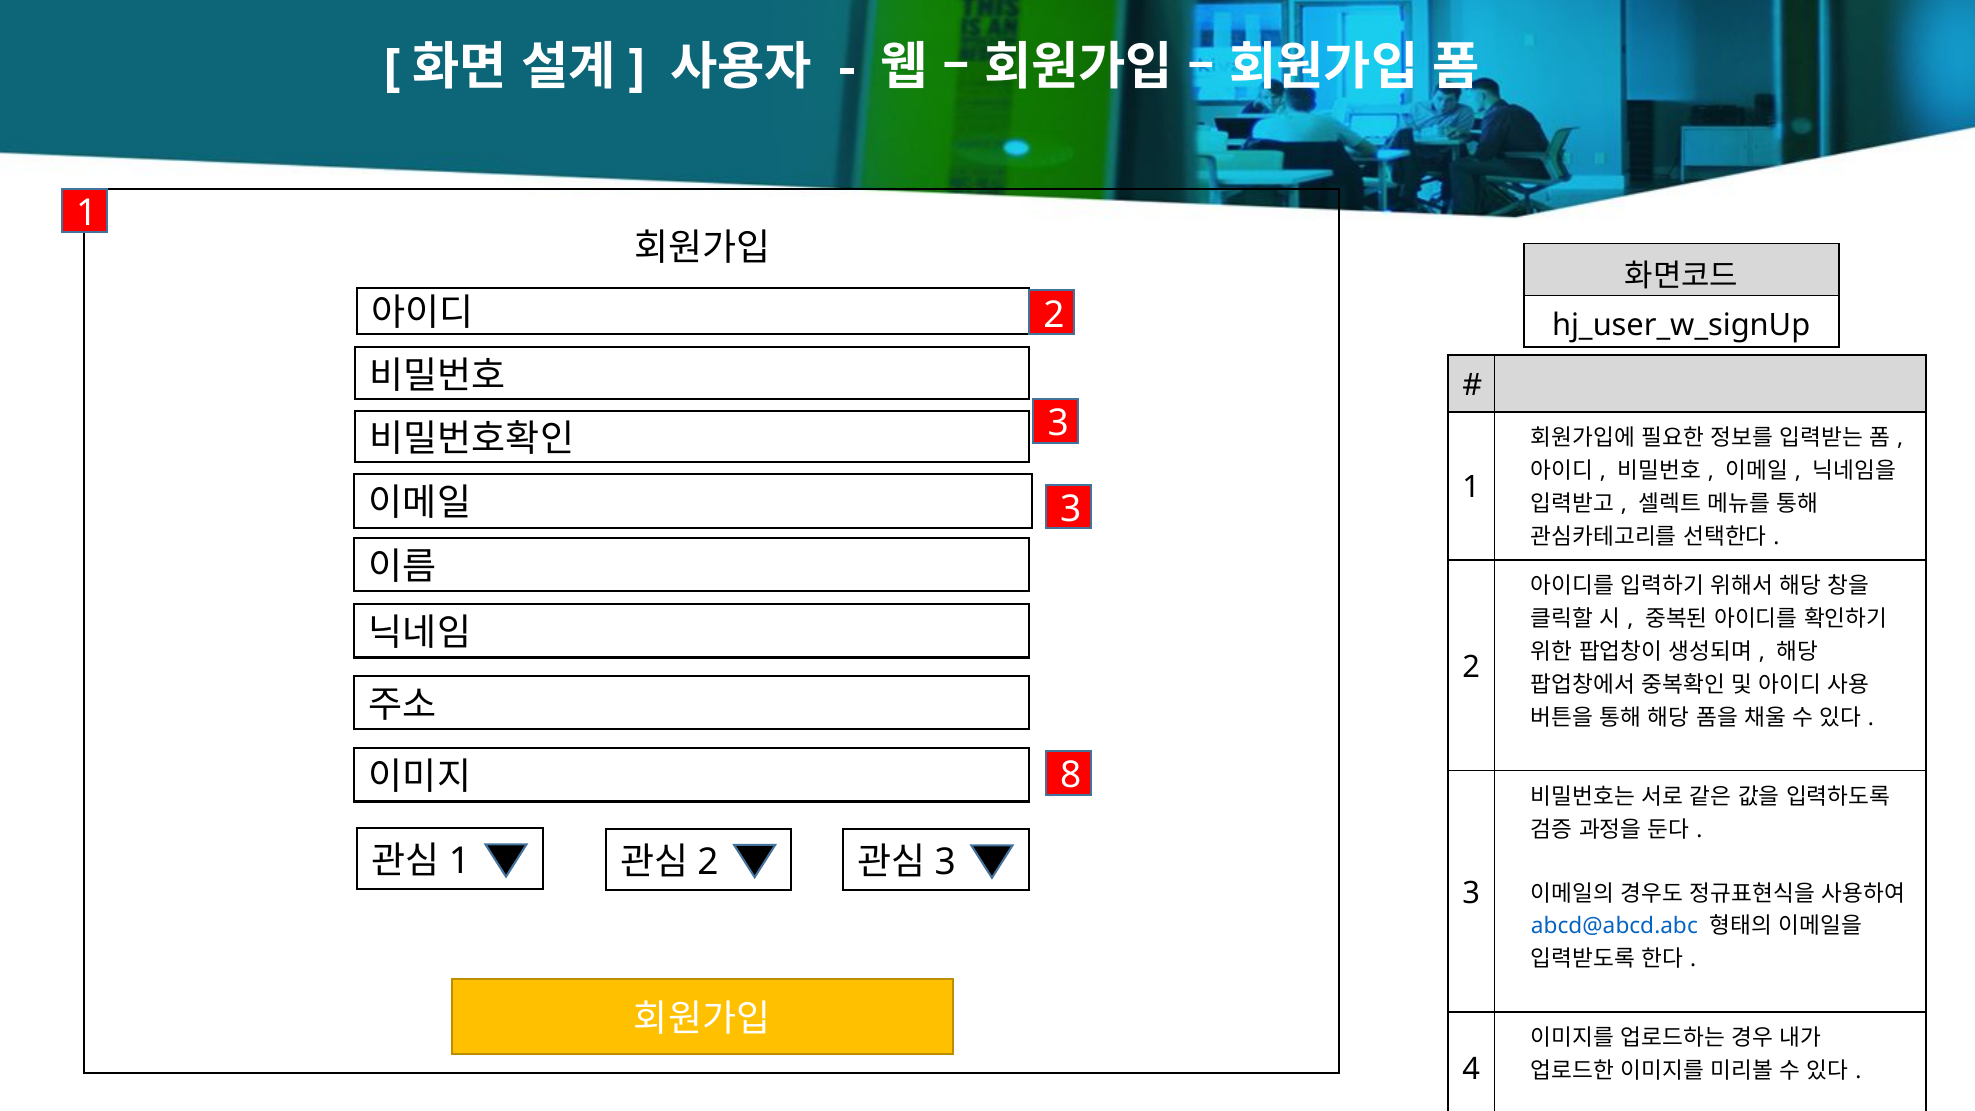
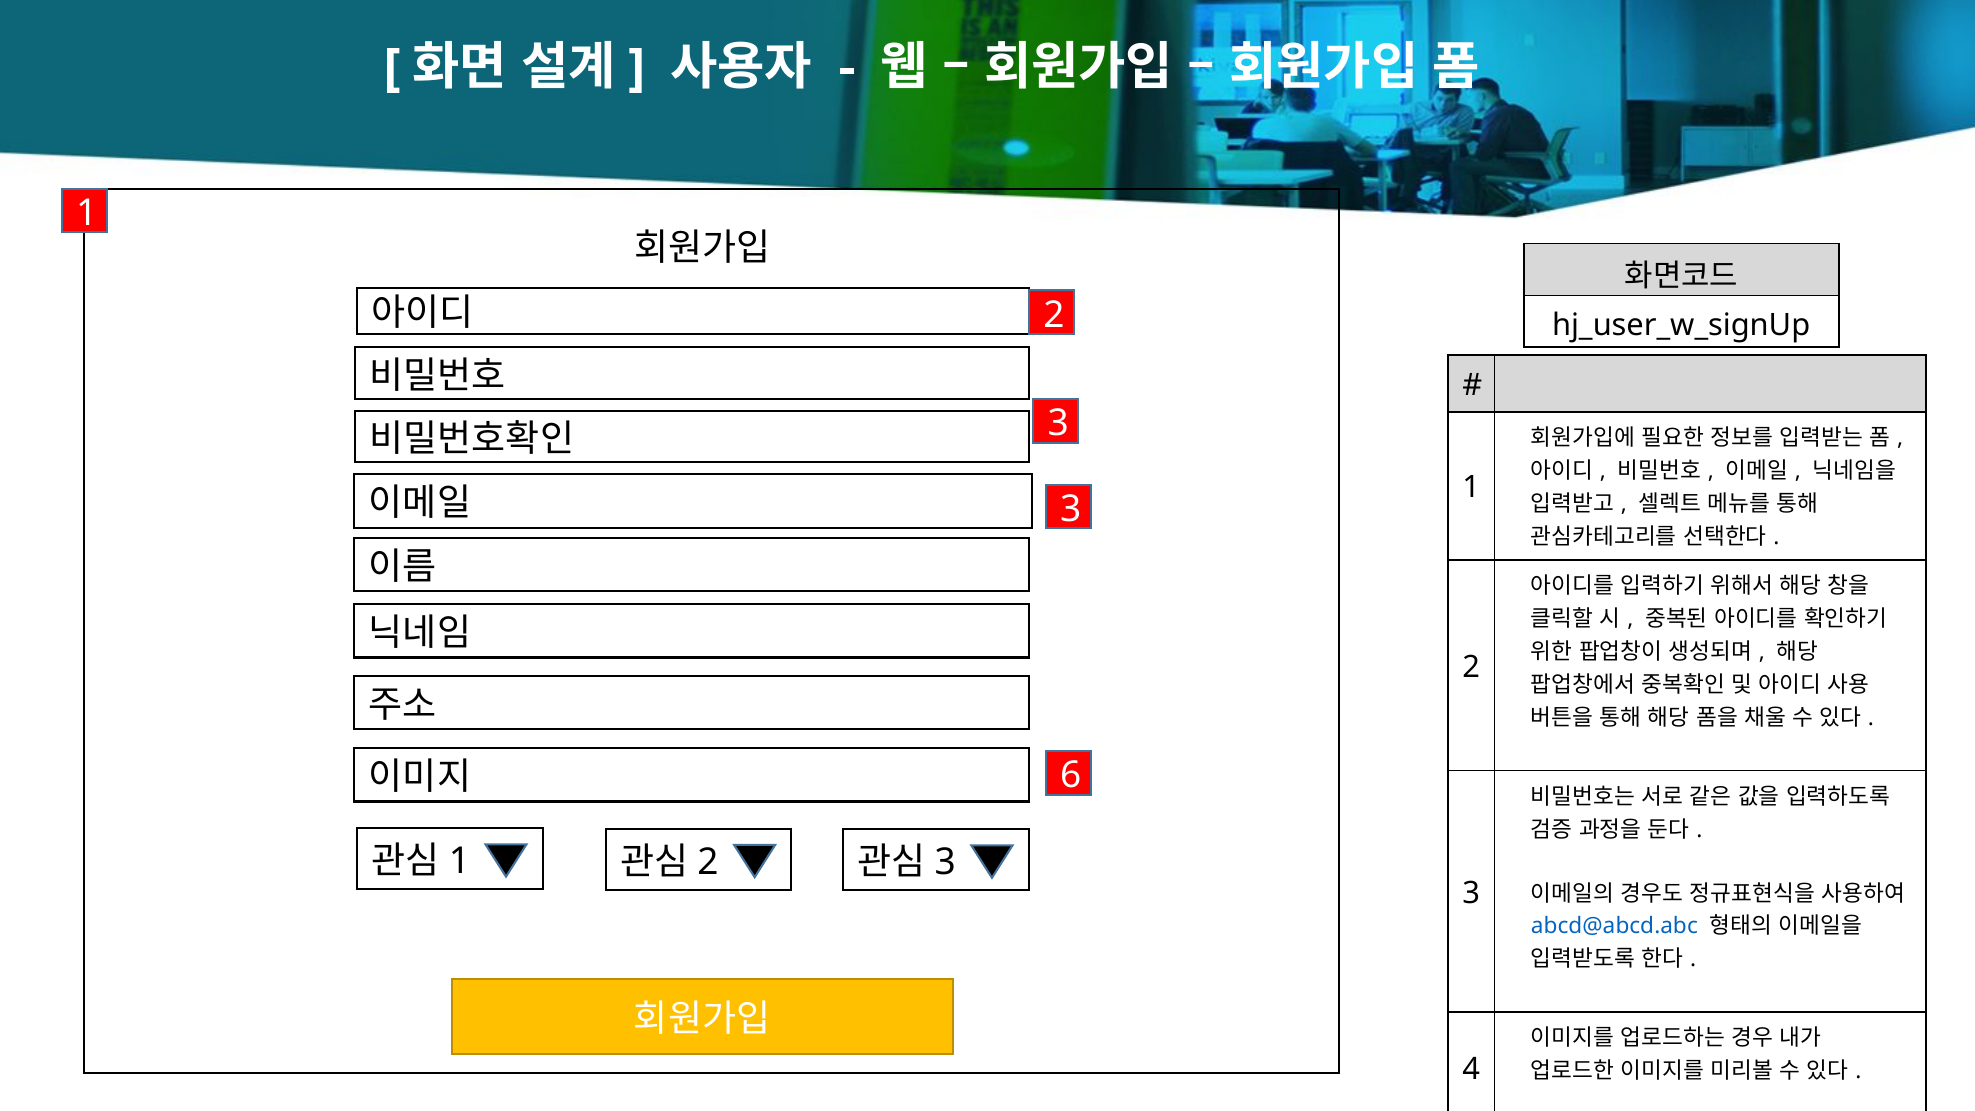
8: 8 -> 6
